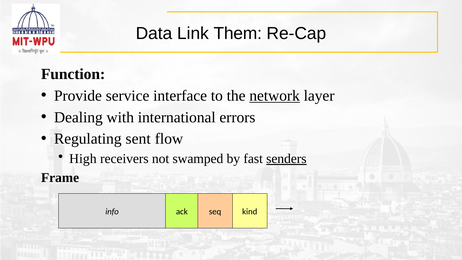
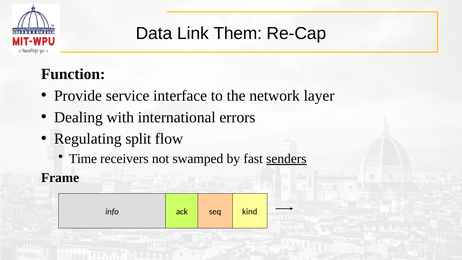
network underline: present -> none
sent: sent -> split
High: High -> Time
